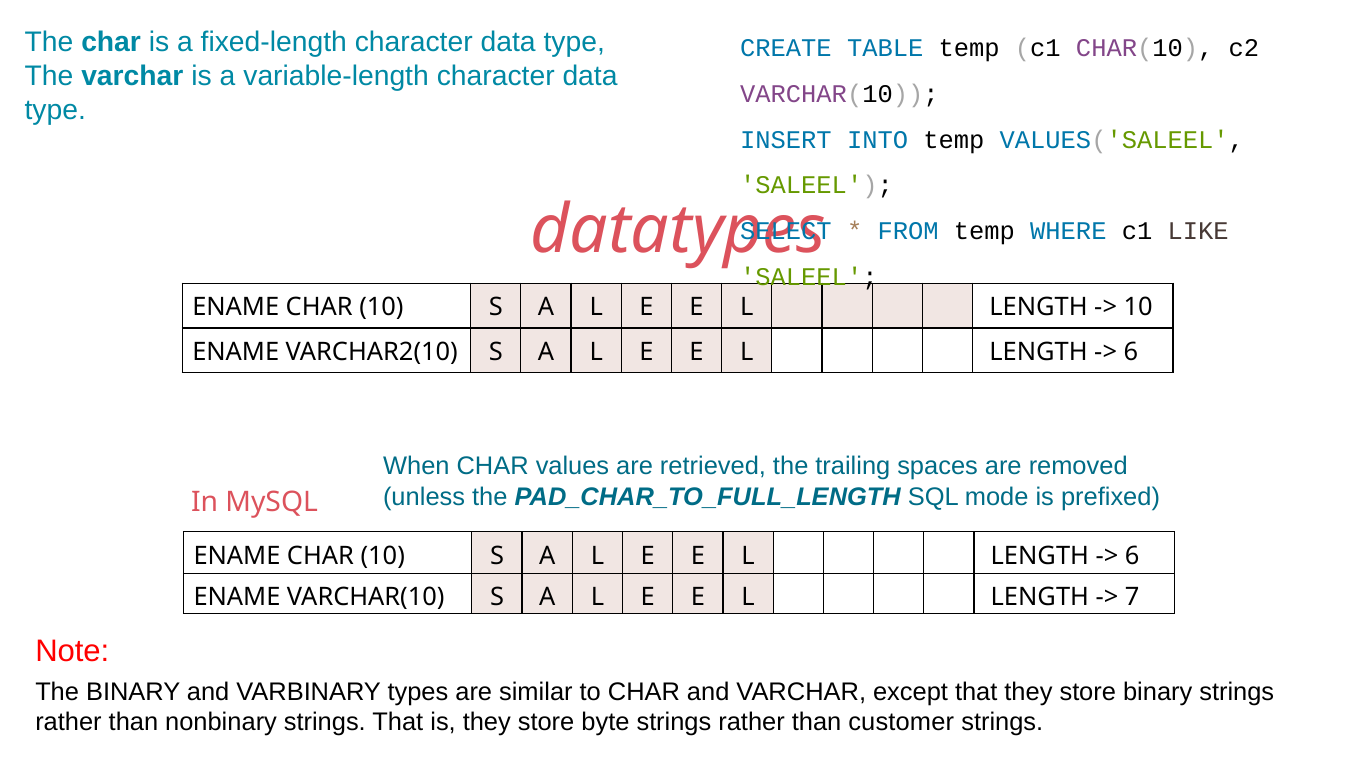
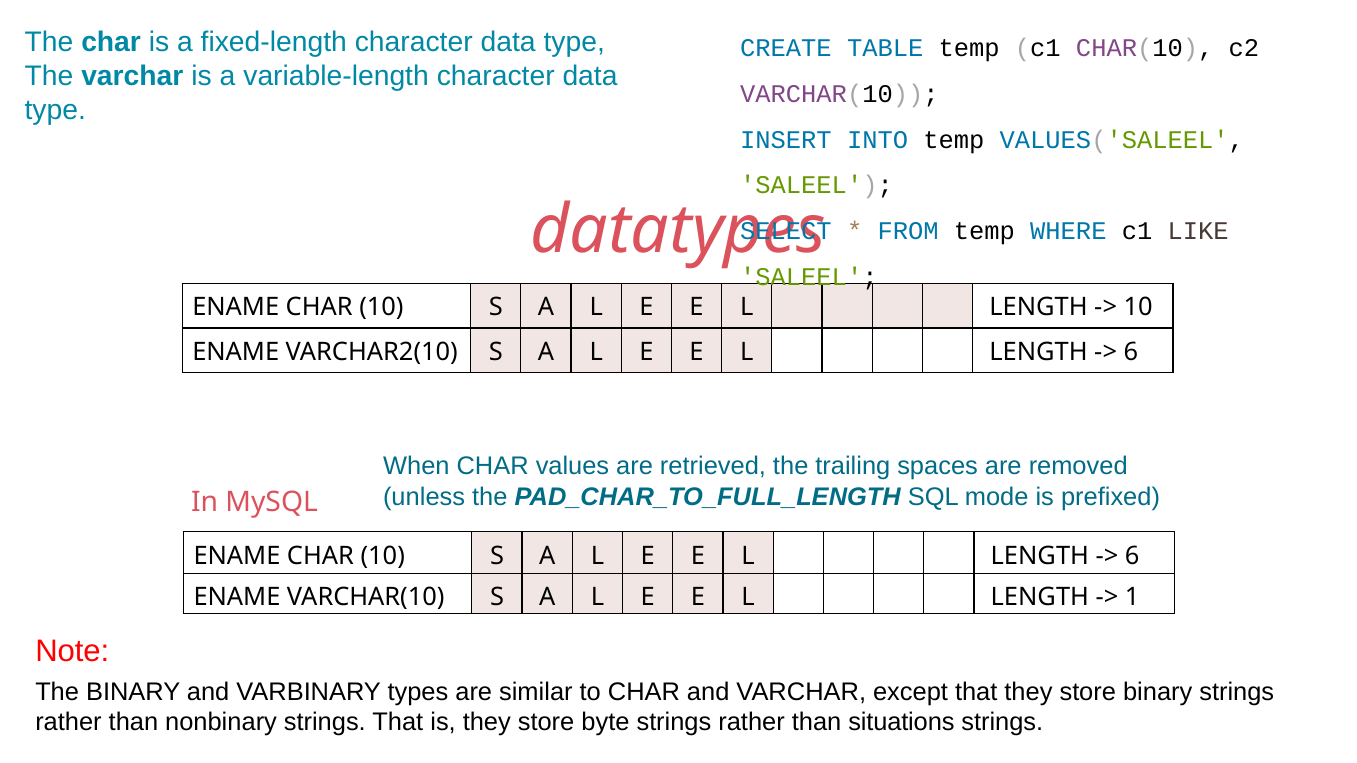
7: 7 -> 1
customer: customer -> situations
